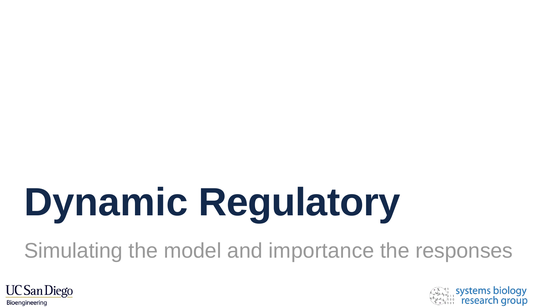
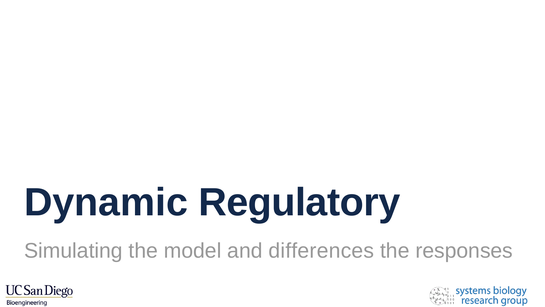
importance: importance -> differences
